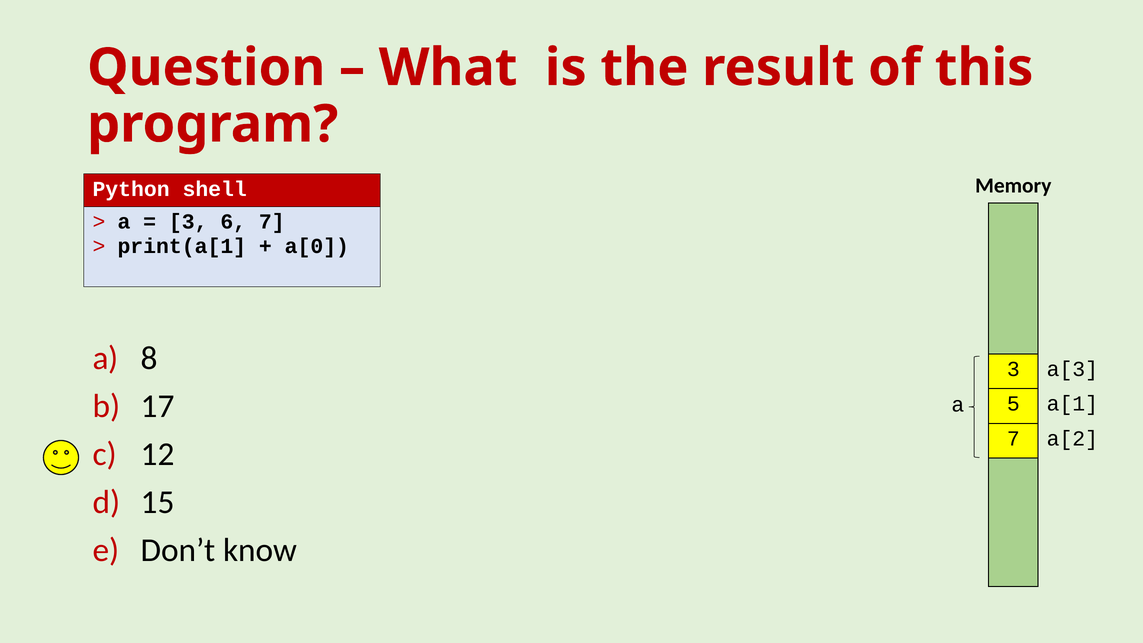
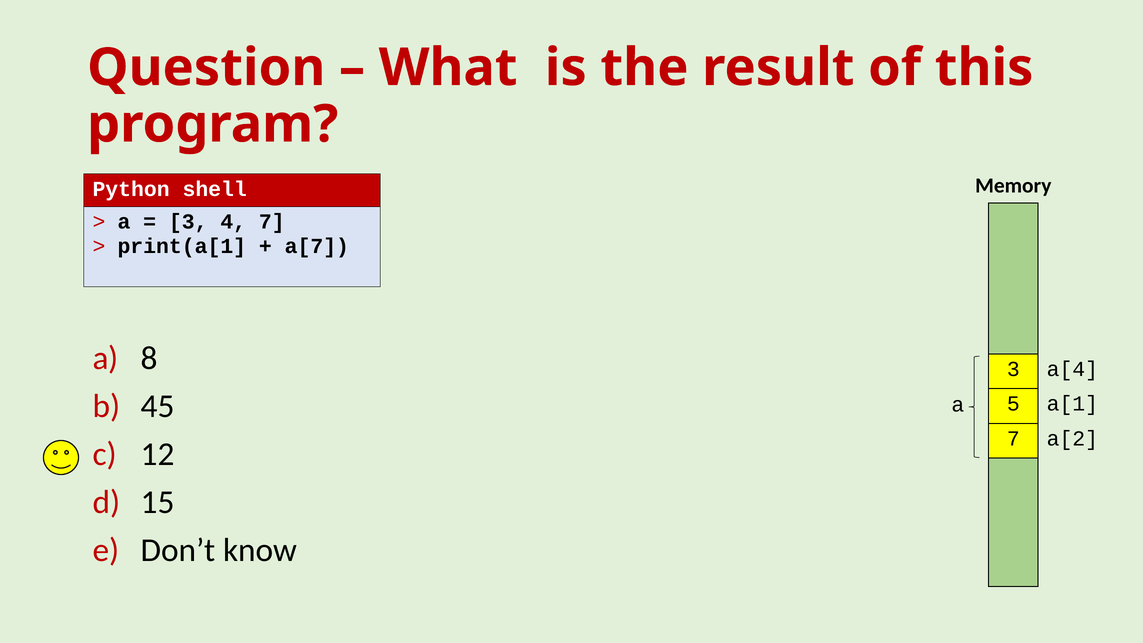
6: 6 -> 4
a[0: a[0 -> a[7
a[3: a[3 -> a[4
17: 17 -> 45
